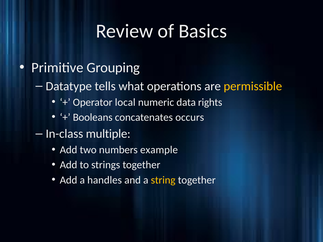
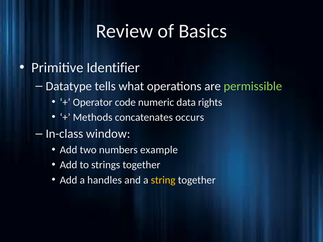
Grouping: Grouping -> Identifier
permissible colour: yellow -> light green
local: local -> code
Booleans: Booleans -> Methods
multiple: multiple -> window
